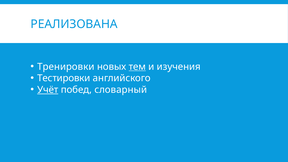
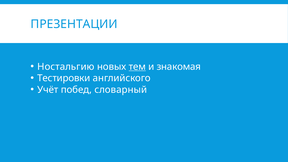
РЕАЛИЗОВАНА: РЕАЛИЗОВАНА -> ПРЕЗЕНТАЦИИ
Тренировки: Тренировки -> Ностальгию
изучения: изучения -> знакомая
Учёт underline: present -> none
